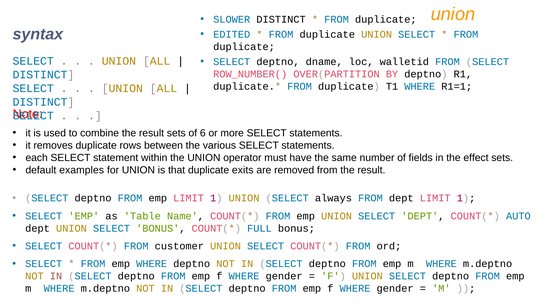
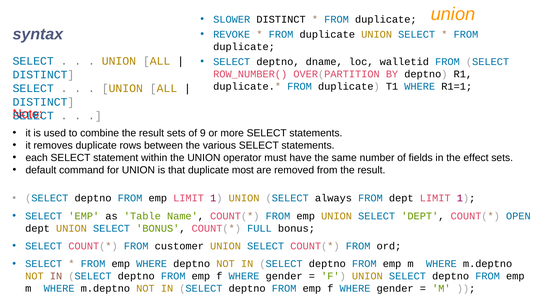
EDITED: EDITED -> REVOKE
6: 6 -> 9
examples: examples -> command
exits: exits -> most
AUTO: AUTO -> OPEN
